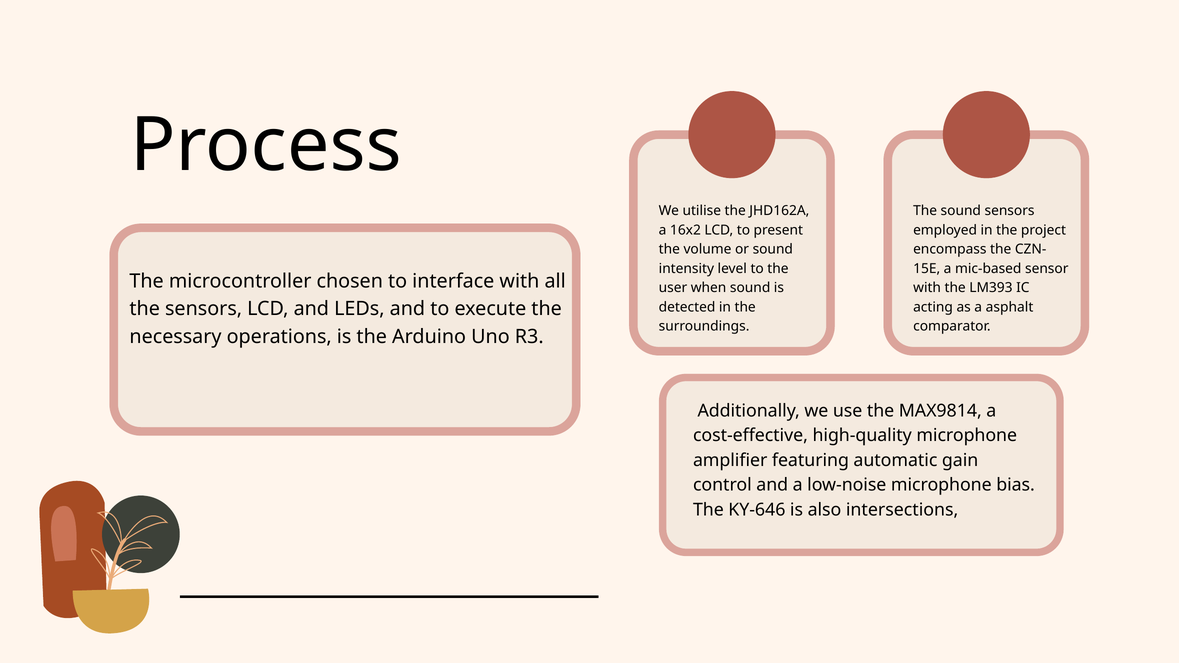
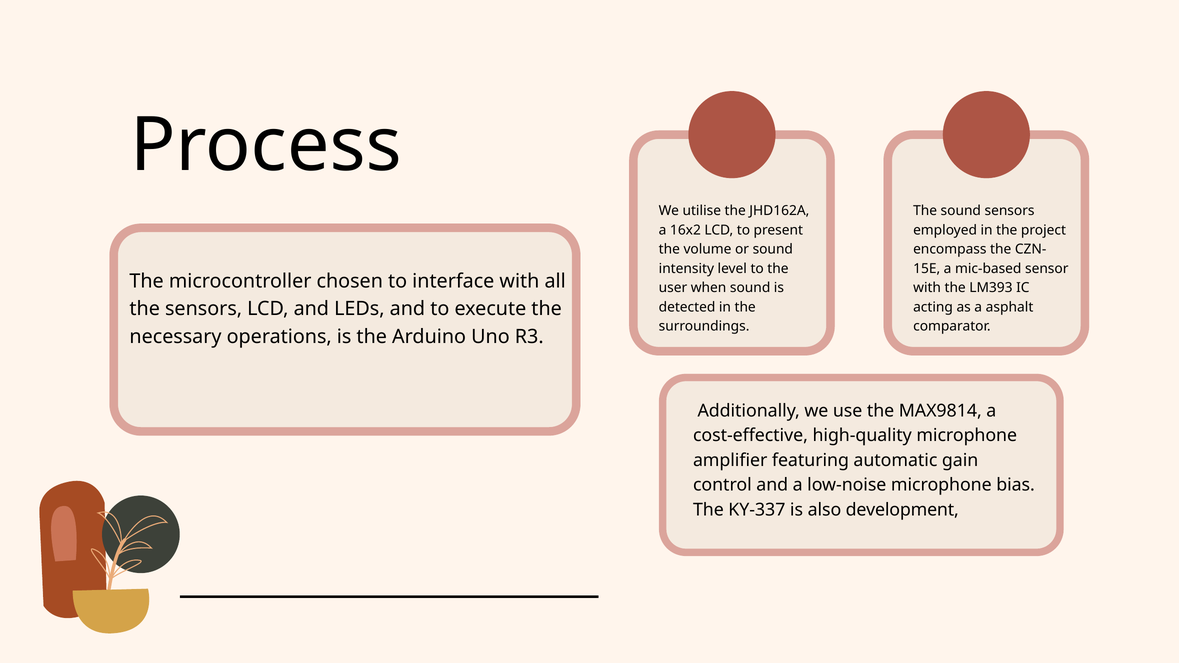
KY-646: KY-646 -> KY-337
intersections: intersections -> development
